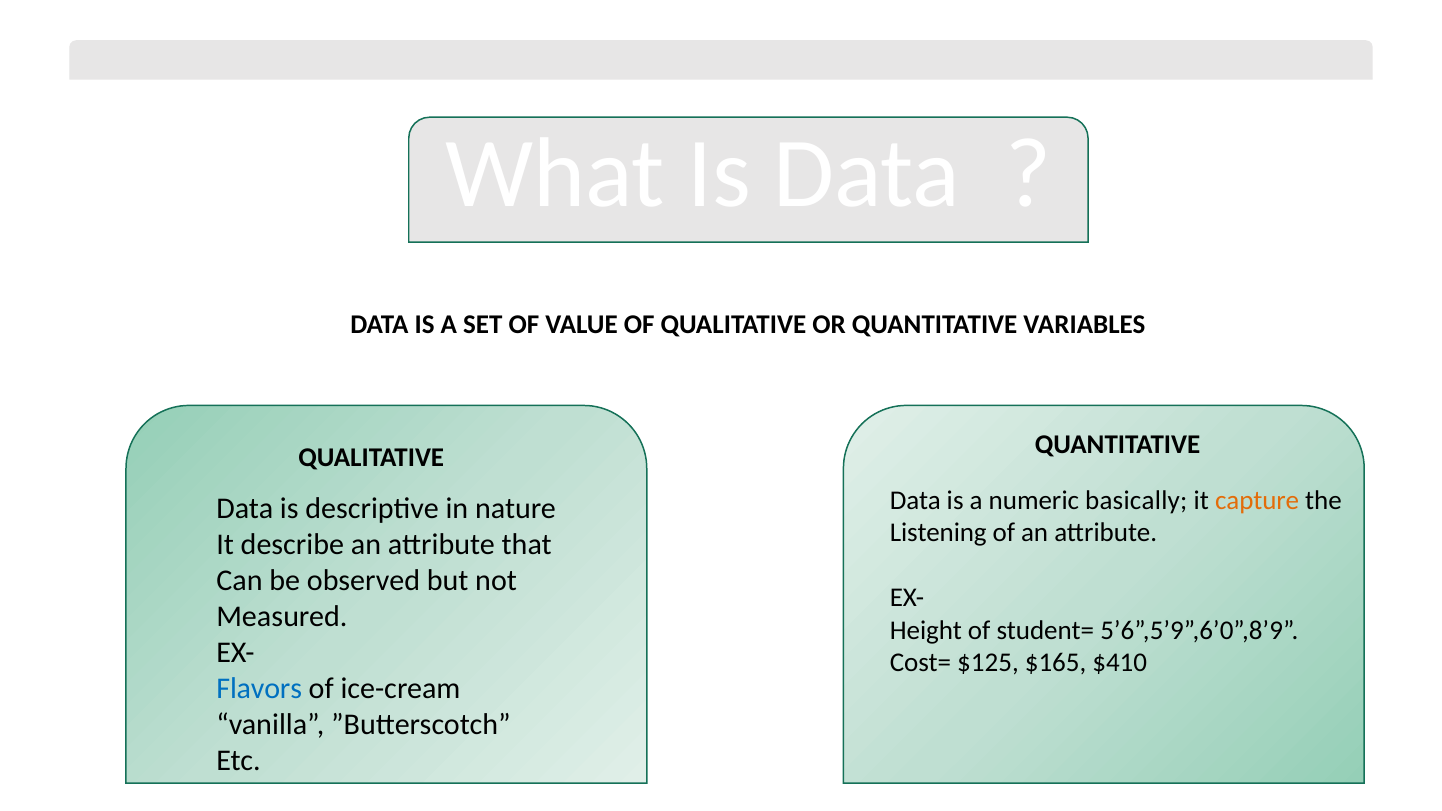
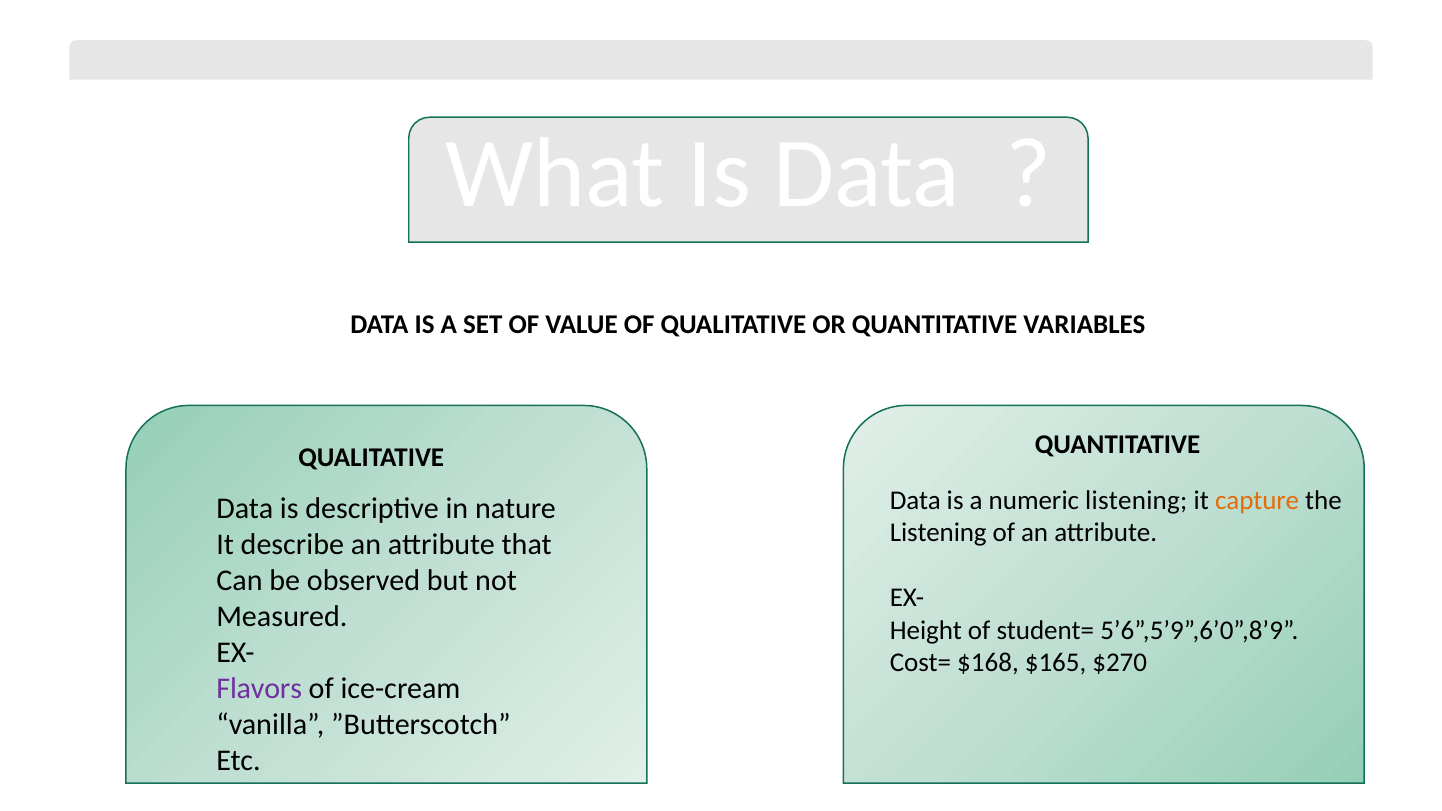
numeric basically: basically -> listening
$125: $125 -> $168
$410: $410 -> $270
Flavors colour: blue -> purple
